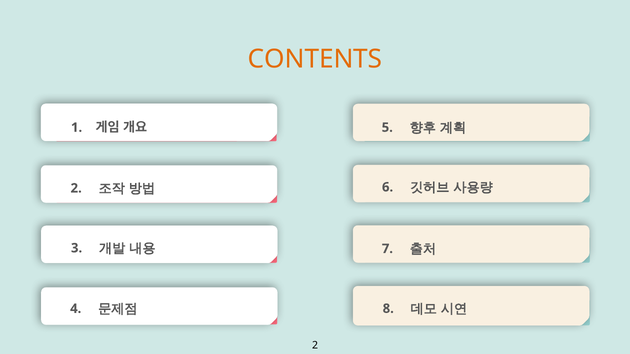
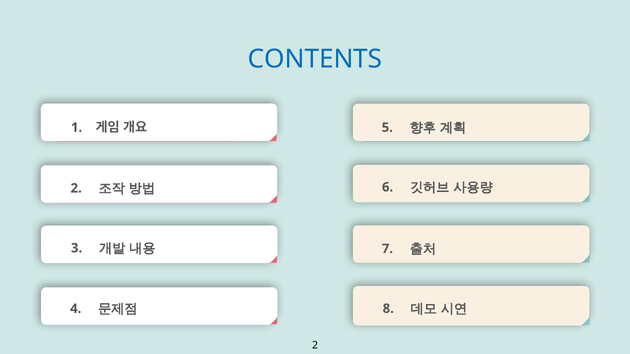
CONTENTS colour: orange -> blue
